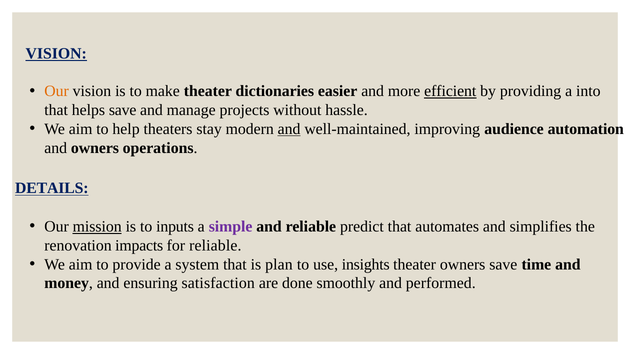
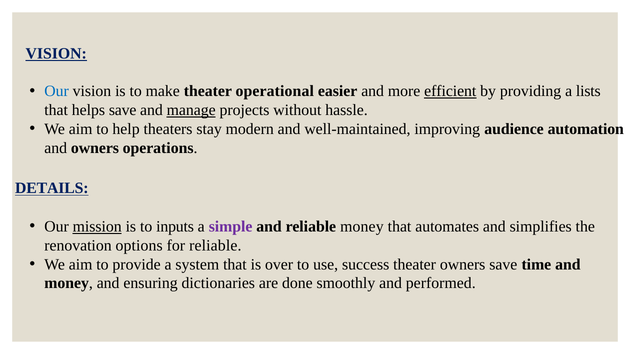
Our at (57, 91) colour: orange -> blue
dictionaries: dictionaries -> operational
into: into -> lists
manage underline: none -> present
and at (289, 129) underline: present -> none
reliable predict: predict -> money
impacts: impacts -> options
plan: plan -> over
insights: insights -> success
satisfaction: satisfaction -> dictionaries
